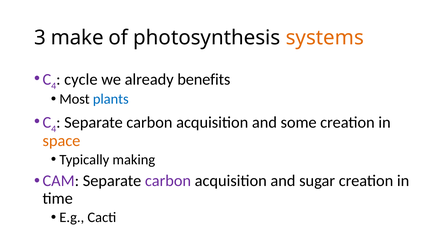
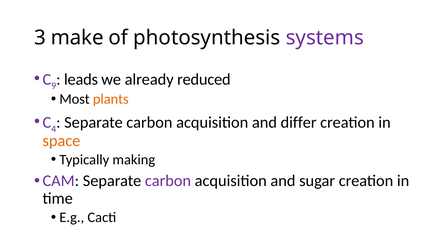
systems colour: orange -> purple
4 at (54, 86): 4 -> 9
cycle: cycle -> leads
benefits: benefits -> reduced
plants colour: blue -> orange
some: some -> differ
